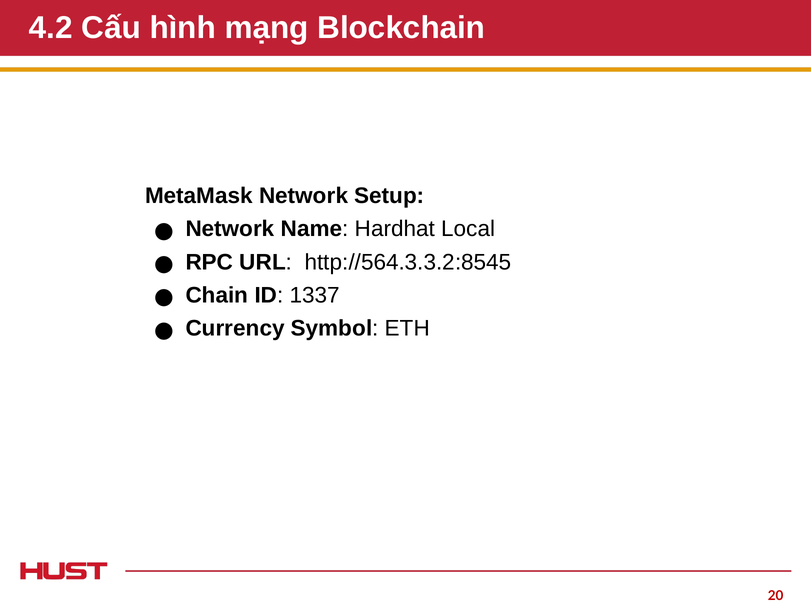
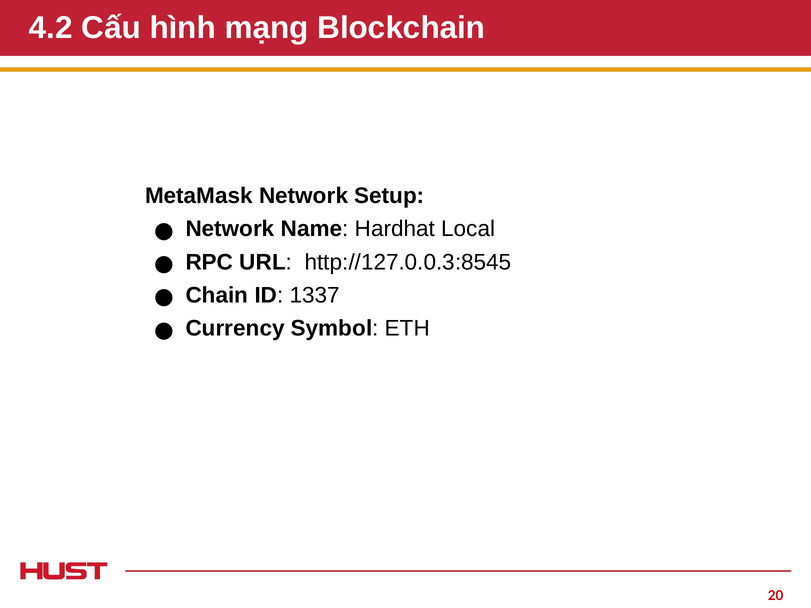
http://564.3.3.2:8545: http://564.3.3.2:8545 -> http://127.0.0.3:8545
